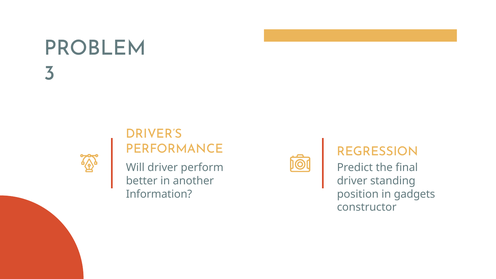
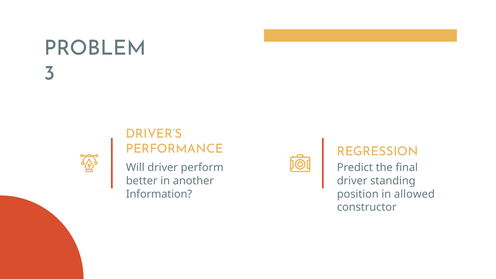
gadgets: gadgets -> allowed
